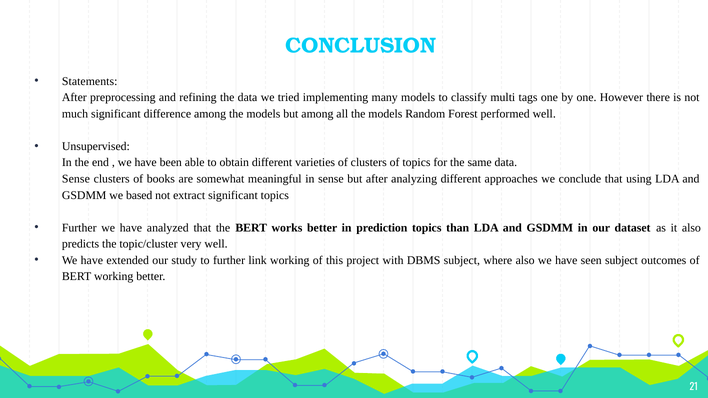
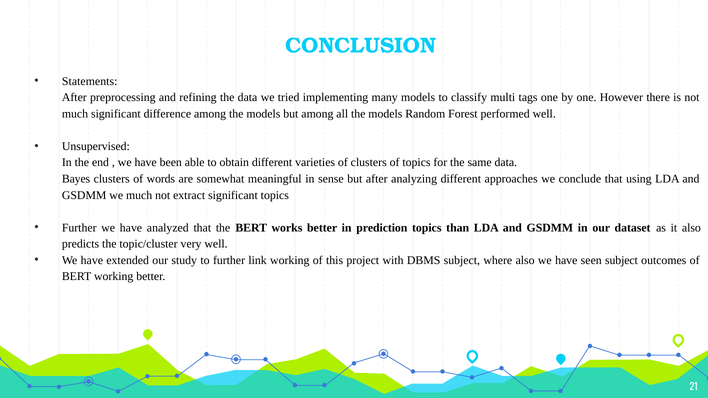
Sense at (76, 179): Sense -> Bayes
books: books -> words
we based: based -> much
